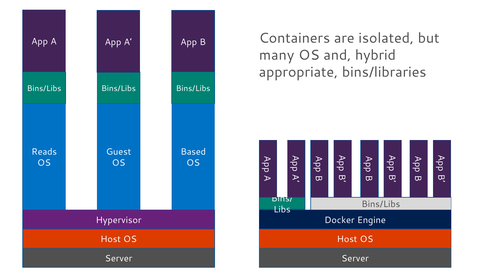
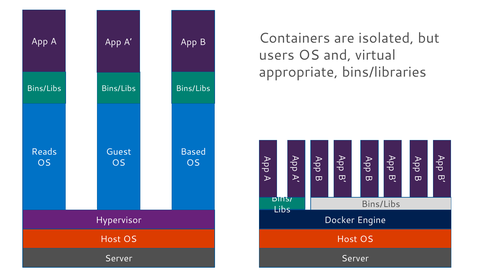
many: many -> users
hybrid: hybrid -> virtual
